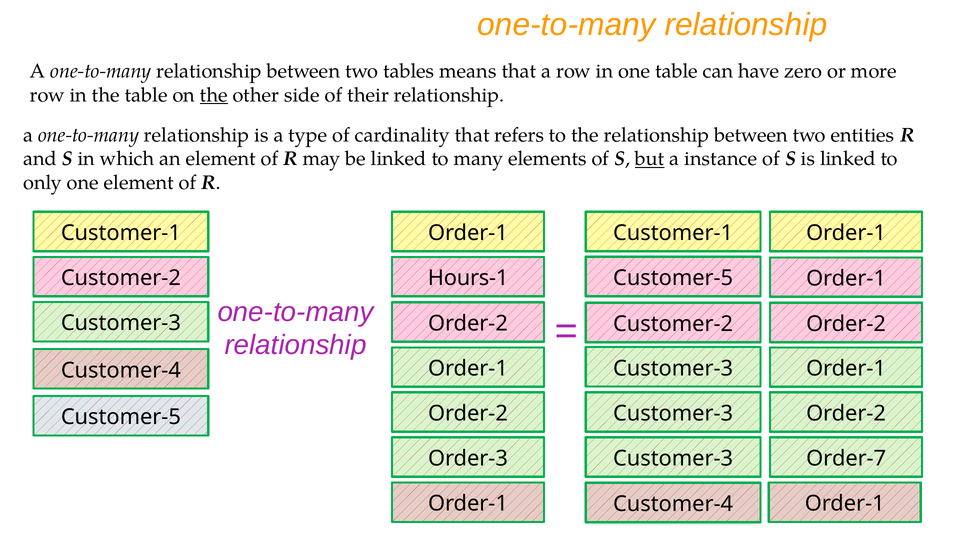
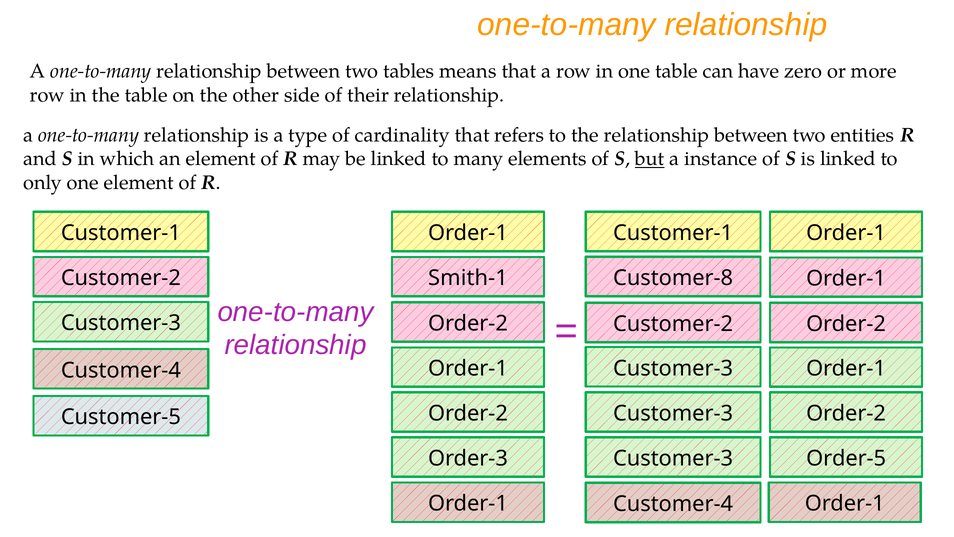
the at (214, 95) underline: present -> none
Customer-5 at (673, 278): Customer-5 -> Customer-8
Hours-1: Hours-1 -> Smith-1
Order-7: Order-7 -> Order-5
